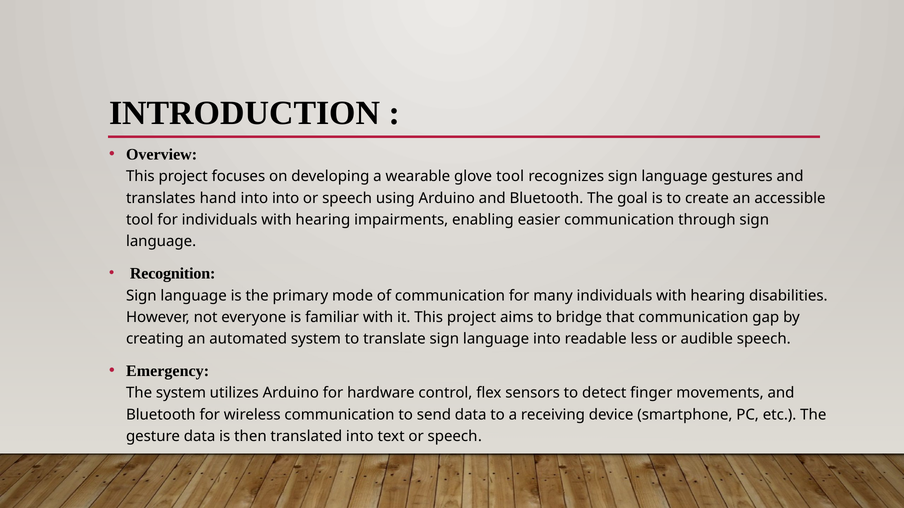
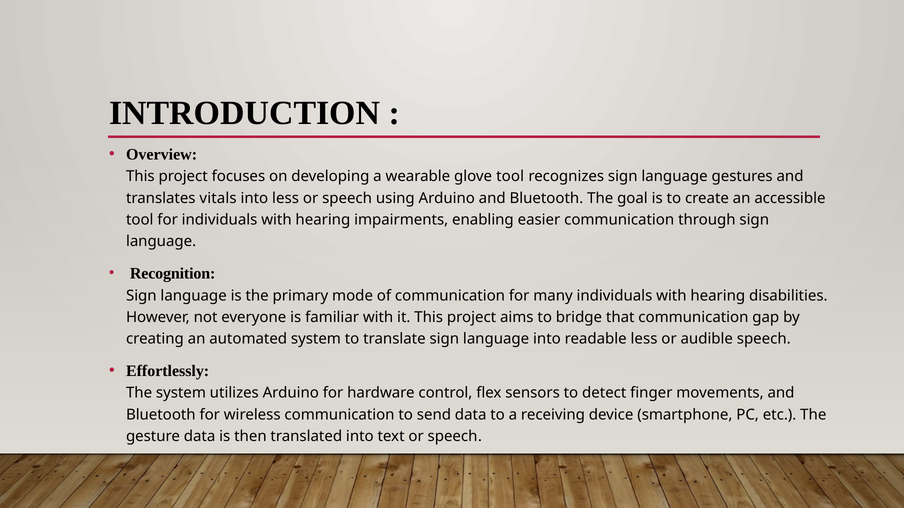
hand: hand -> vitals
into into: into -> less
Emergency: Emergency -> Effortlessly
